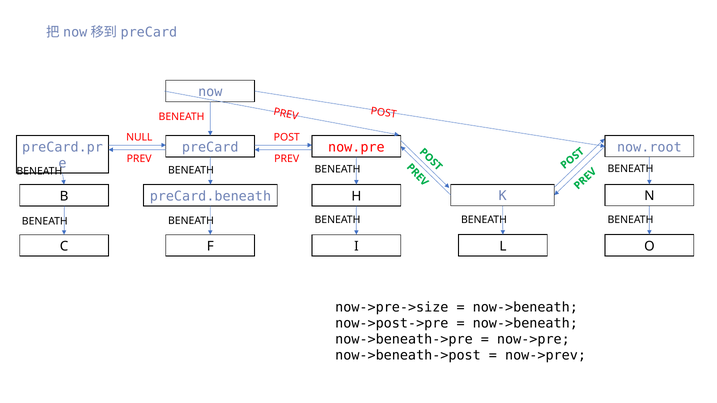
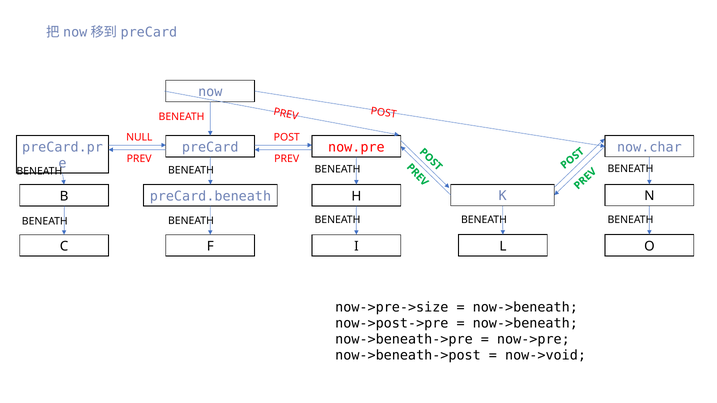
now.root: now.root -> now.char
now->prev: now->prev -> now->void
